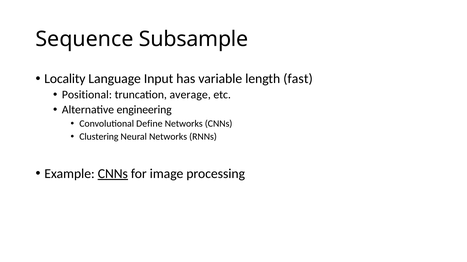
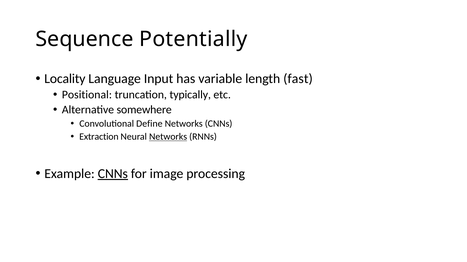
Subsample: Subsample -> Potentially
average: average -> typically
engineering: engineering -> somewhere
Clustering: Clustering -> Extraction
Networks at (168, 137) underline: none -> present
